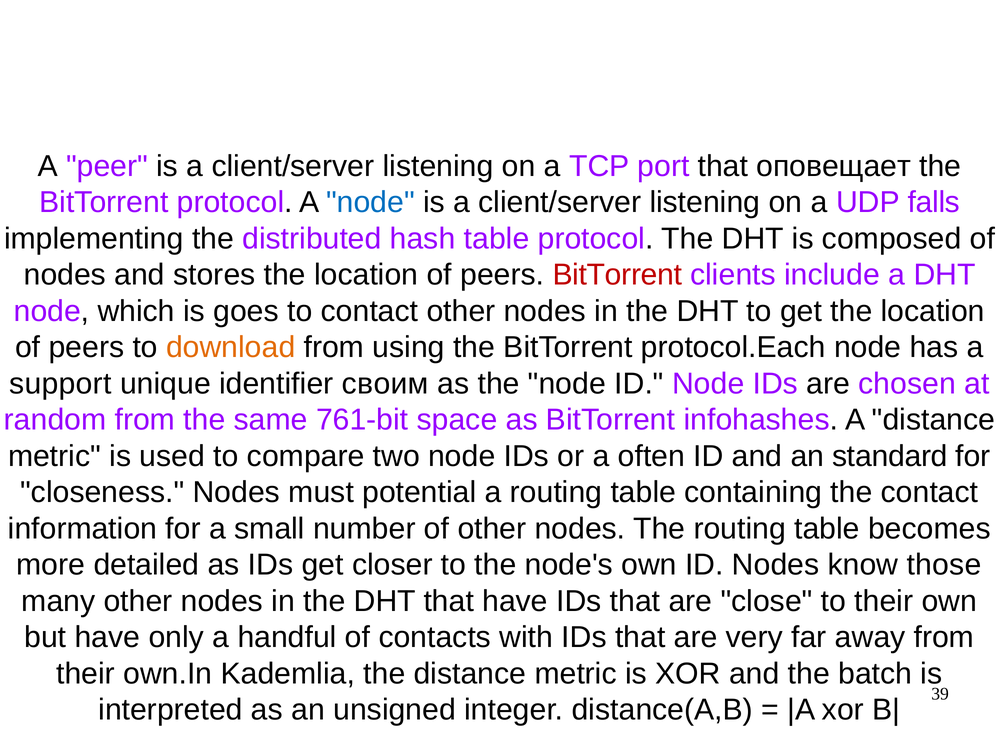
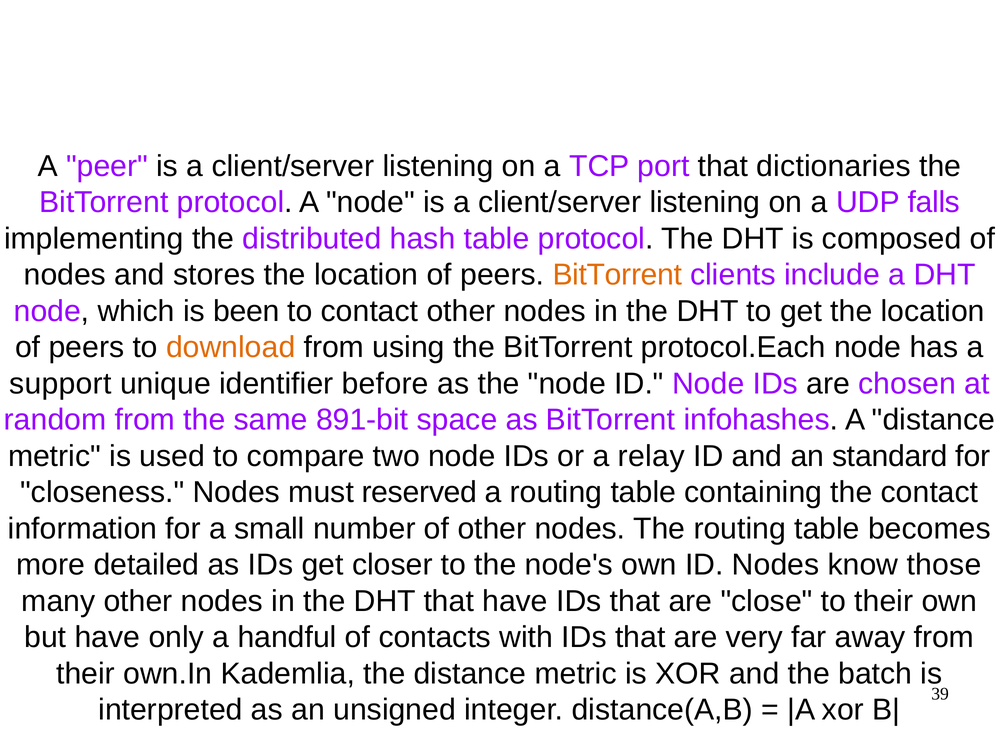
оповещает: оповещает -> dictionaries
node at (370, 203) colour: blue -> black
BitTorrent at (617, 275) colour: red -> orange
goes: goes -> been
своим: своим -> before
761-bit: 761-bit -> 891-bit
often: often -> relay
potential: potential -> reserved
